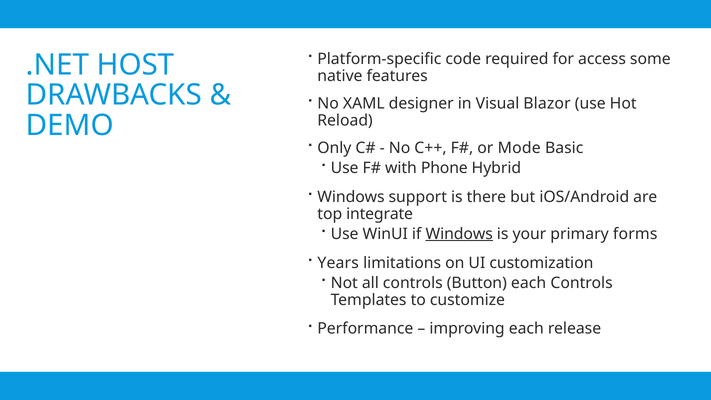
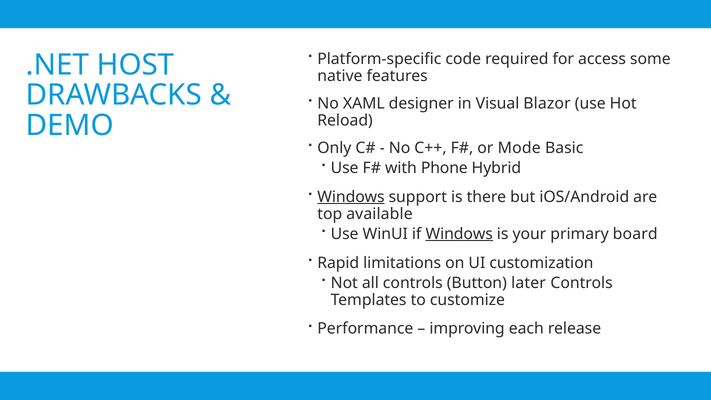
Windows at (351, 197) underline: none -> present
integrate: integrate -> available
forms: forms -> board
Years: Years -> Rapid
Button each: each -> later
